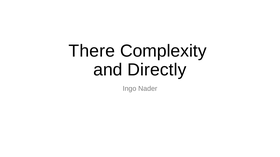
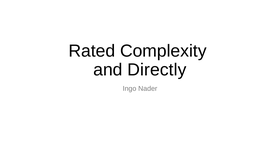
There: There -> Rated
